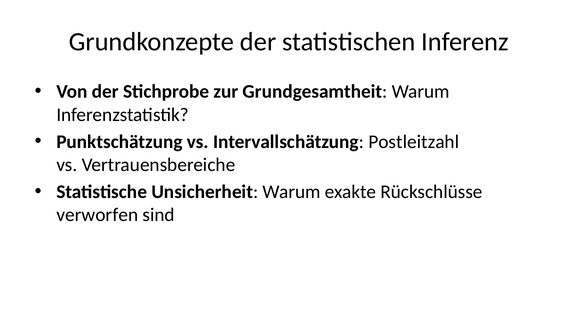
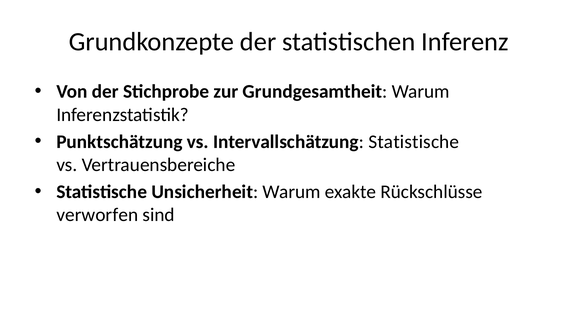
Intervallschätzung Postleitzahl: Postleitzahl -> Statistische
